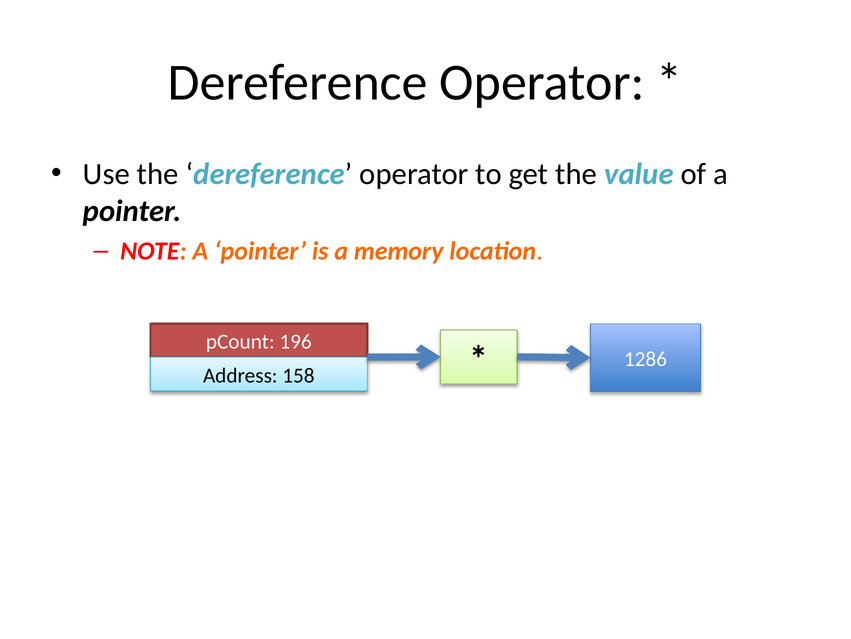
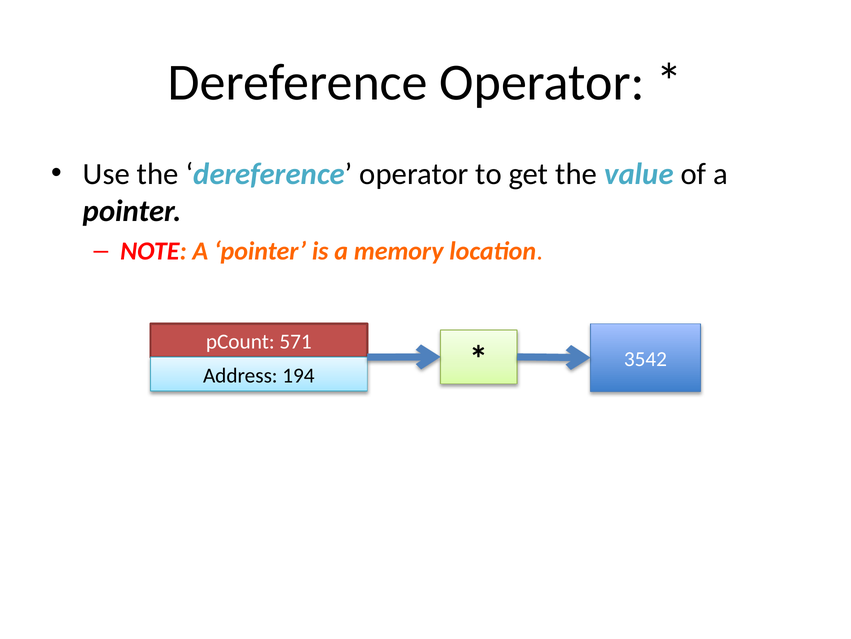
196: 196 -> 571
158: 158 -> 194
1286: 1286 -> 3542
